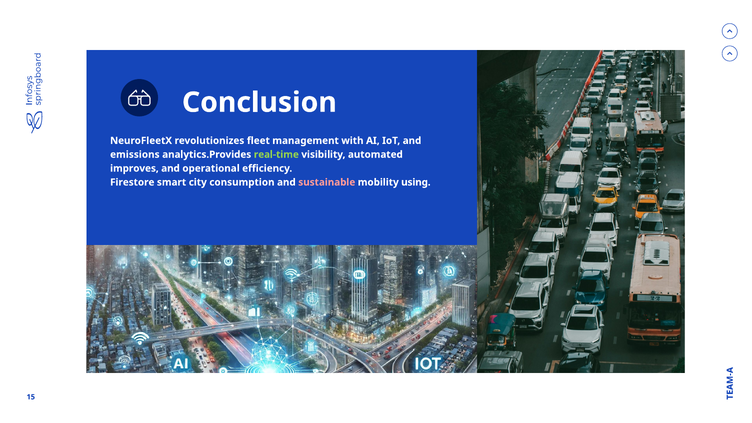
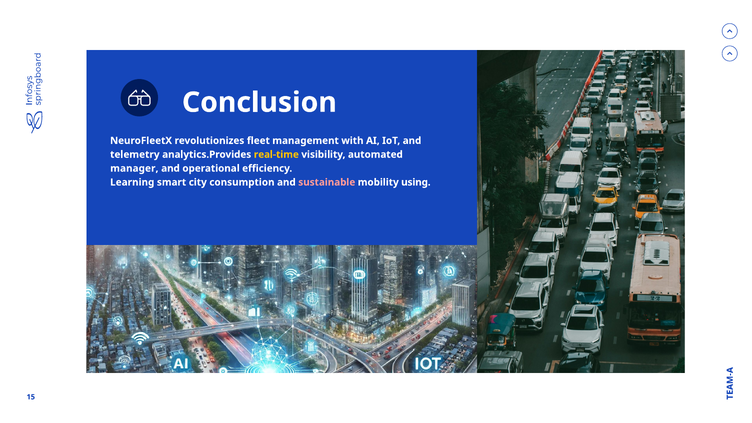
emissions: emissions -> telemetry
real-time colour: light green -> yellow
improves: improves -> manager
Firestore: Firestore -> Learning
